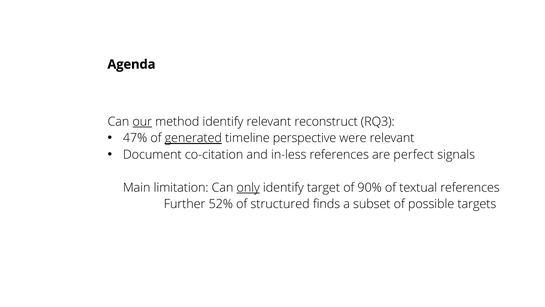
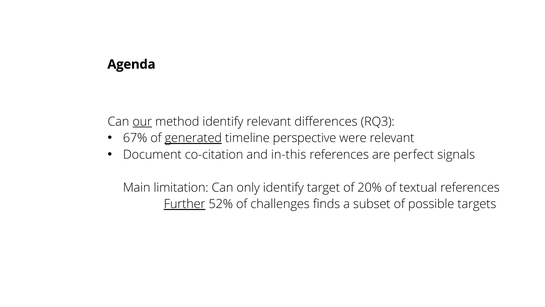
reconstruct: reconstruct -> differences
47%: 47% -> 67%
in-less: in-less -> in-this
only underline: present -> none
90%: 90% -> 20%
Further underline: none -> present
structured: structured -> challenges
